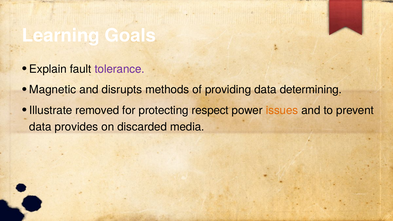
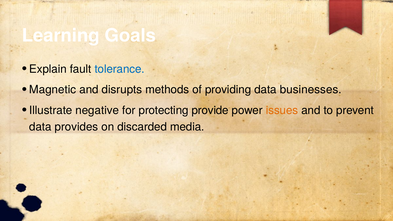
tolerance colour: purple -> blue
determining: determining -> businesses
removed: removed -> negative
respect: respect -> provide
